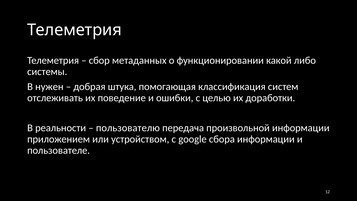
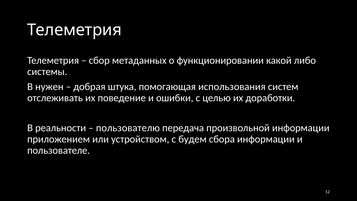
классификация: классификация -> использования
google: google -> будем
